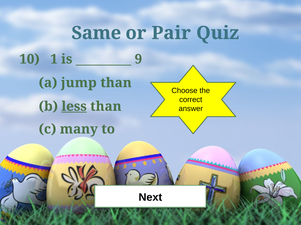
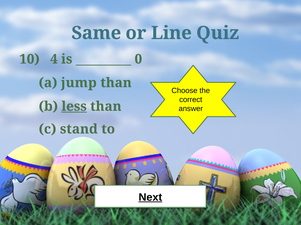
Pair: Pair -> Line
1: 1 -> 4
9: 9 -> 0
many: many -> stand
Next underline: none -> present
